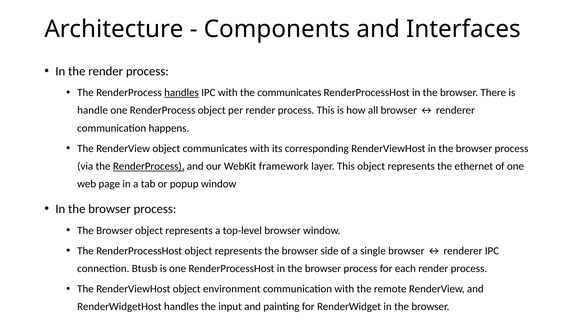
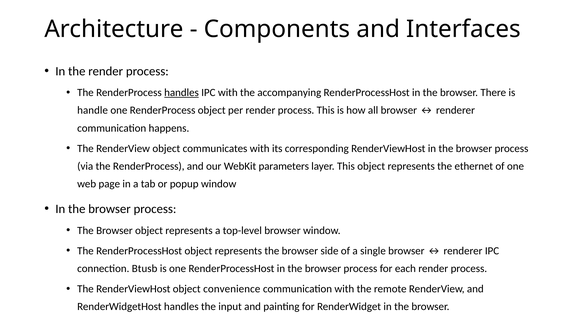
the communicates: communicates -> accompanying
RenderProcess at (149, 166) underline: present -> none
framework: framework -> parameters
environment: environment -> convenience
